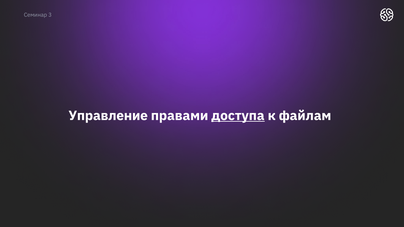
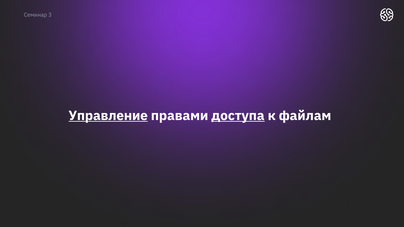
Управление underline: none -> present
